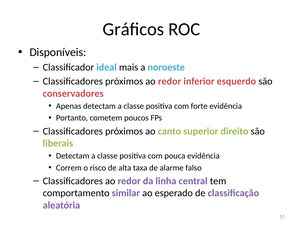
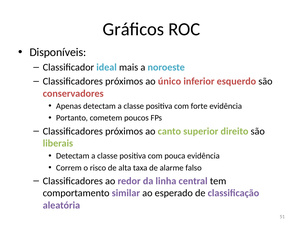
próximos ao redor: redor -> único
